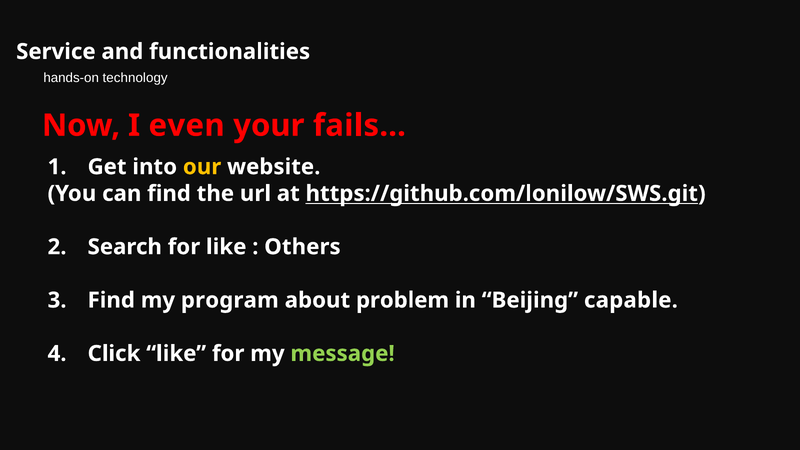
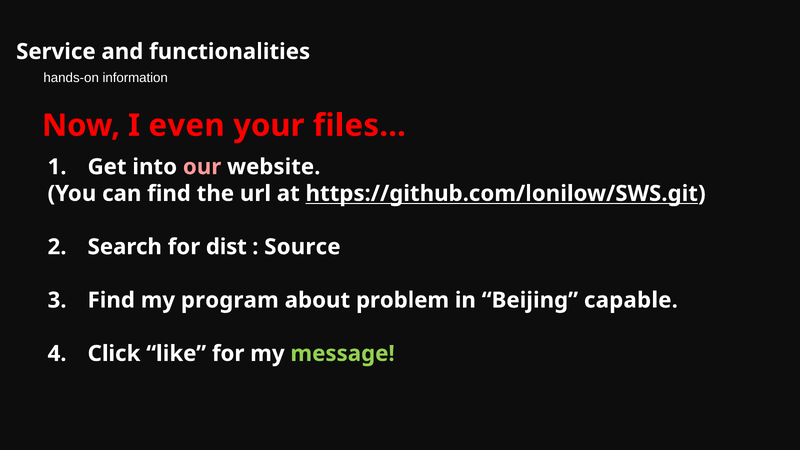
technology: technology -> information
fails…: fails… -> files…
our colour: yellow -> pink
for like: like -> dist
Others: Others -> Source
